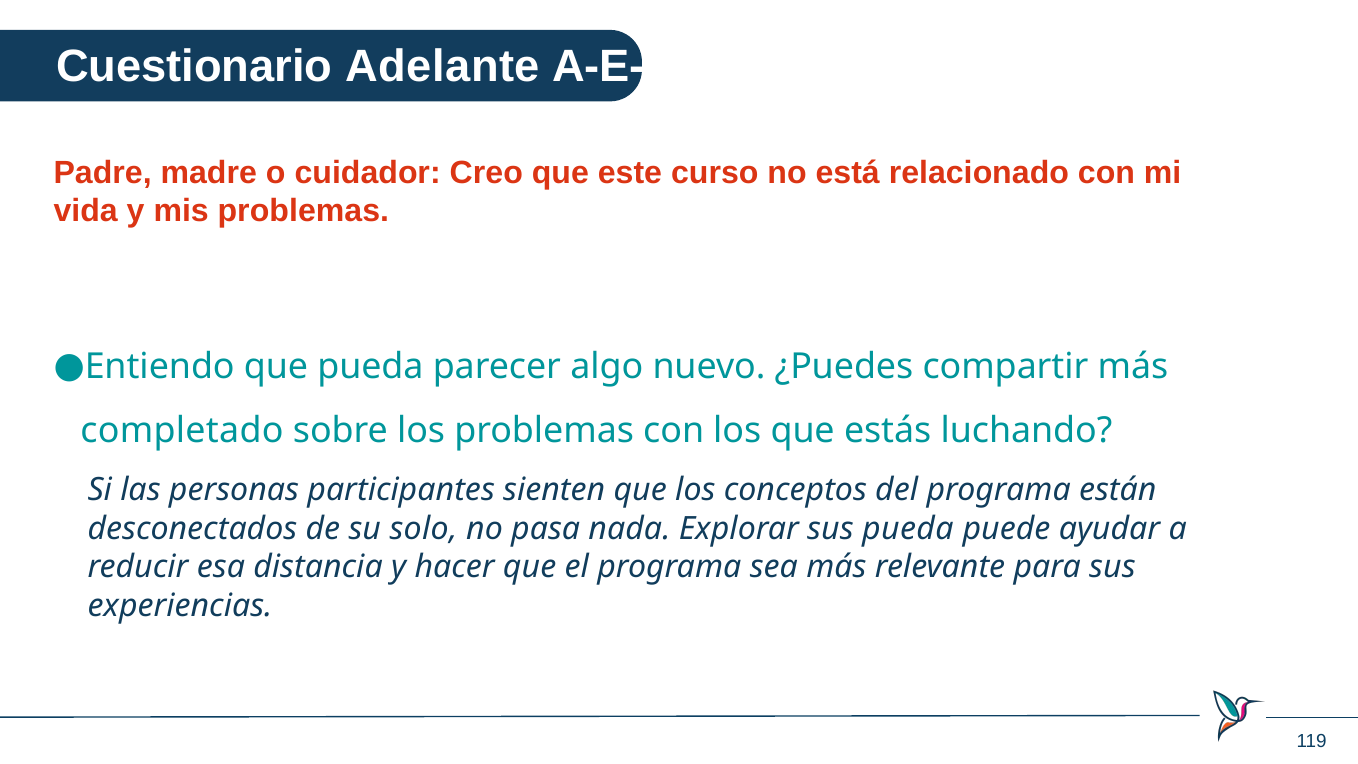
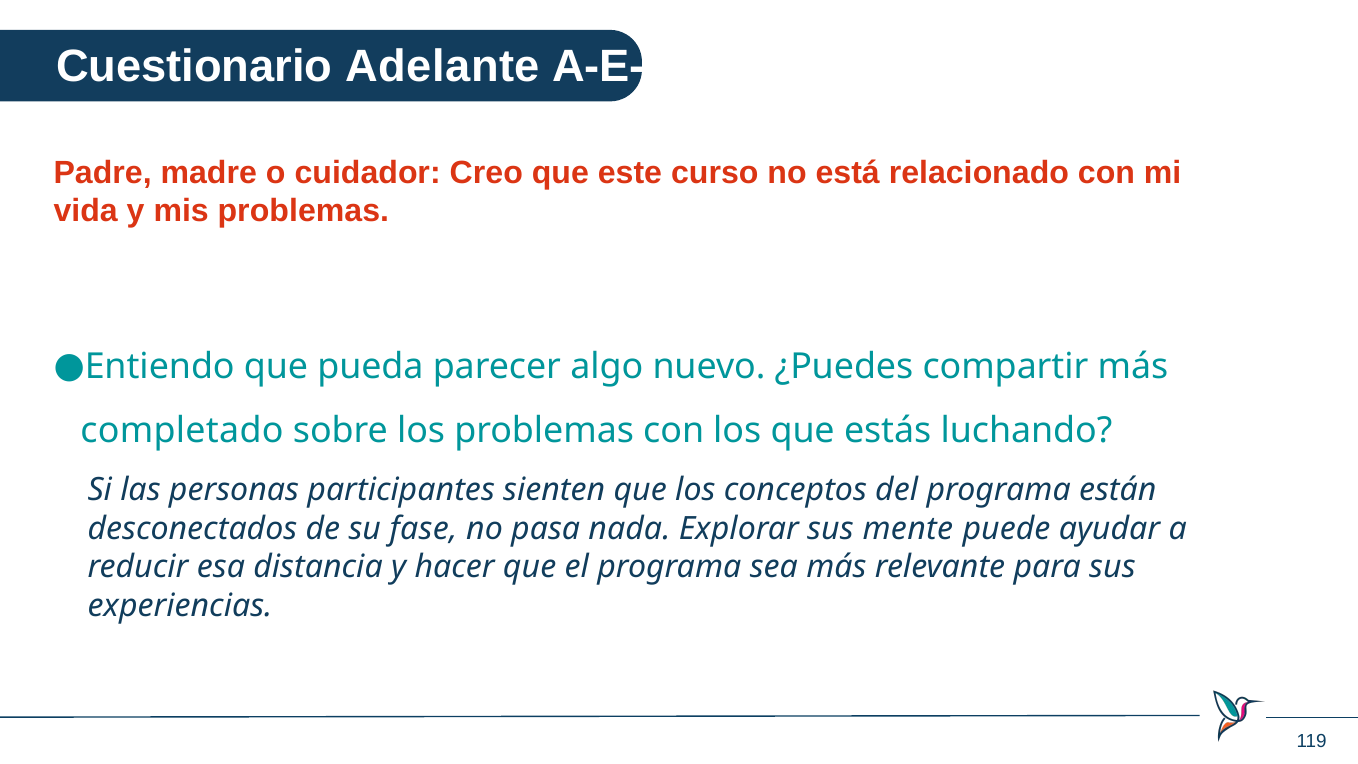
solo: solo -> fase
sus pueda: pueda -> mente
